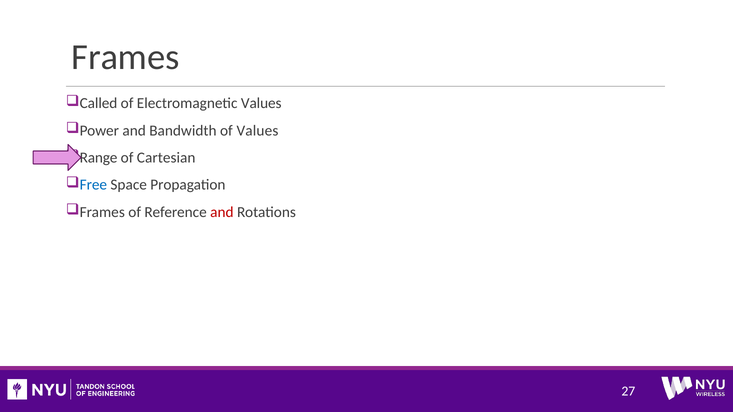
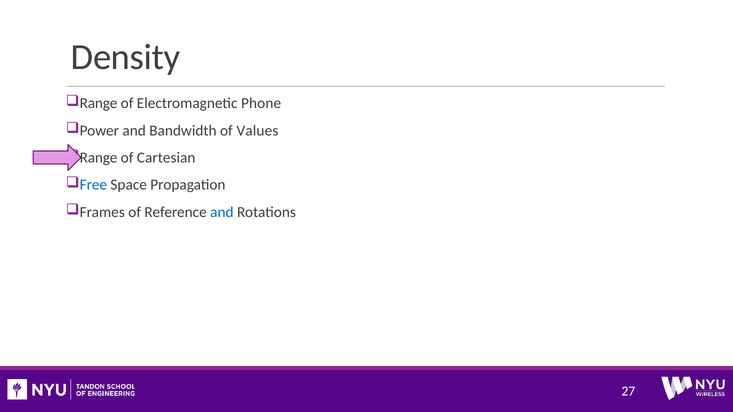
Frames at (125, 57): Frames -> Density
Called at (99, 103): Called -> Range
Electromagnetic Values: Values -> Phone
and at (222, 212) colour: red -> blue
